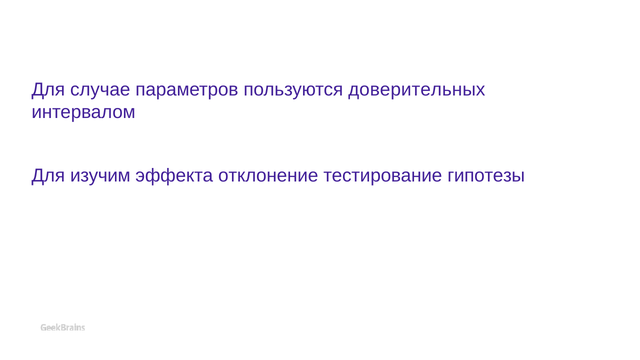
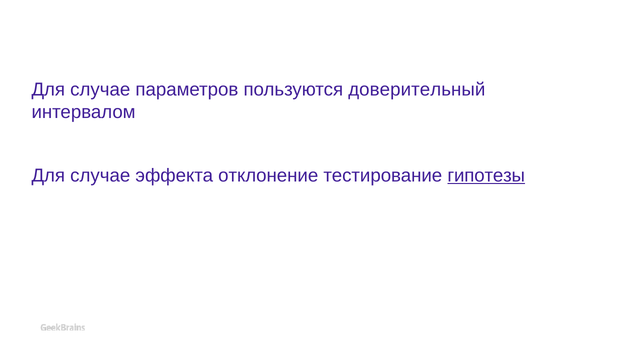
доверительных: доверительных -> доверительный
изучим at (100, 175): изучим -> случае
гипотезы underline: none -> present
